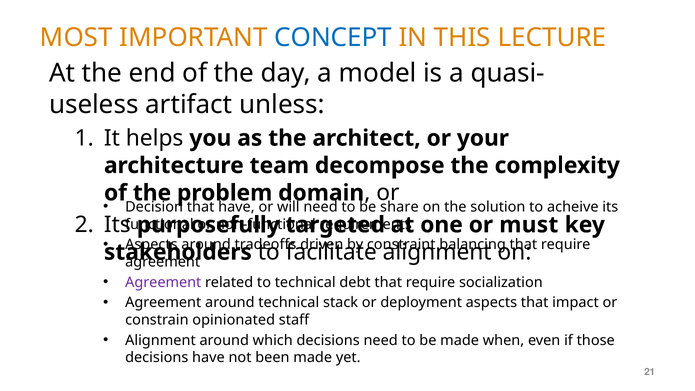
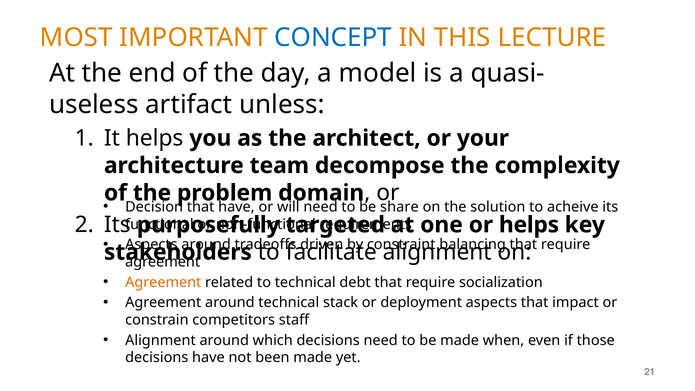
or must: must -> helps
Agreement at (163, 282) colour: purple -> orange
opinionated: opinionated -> competitors
